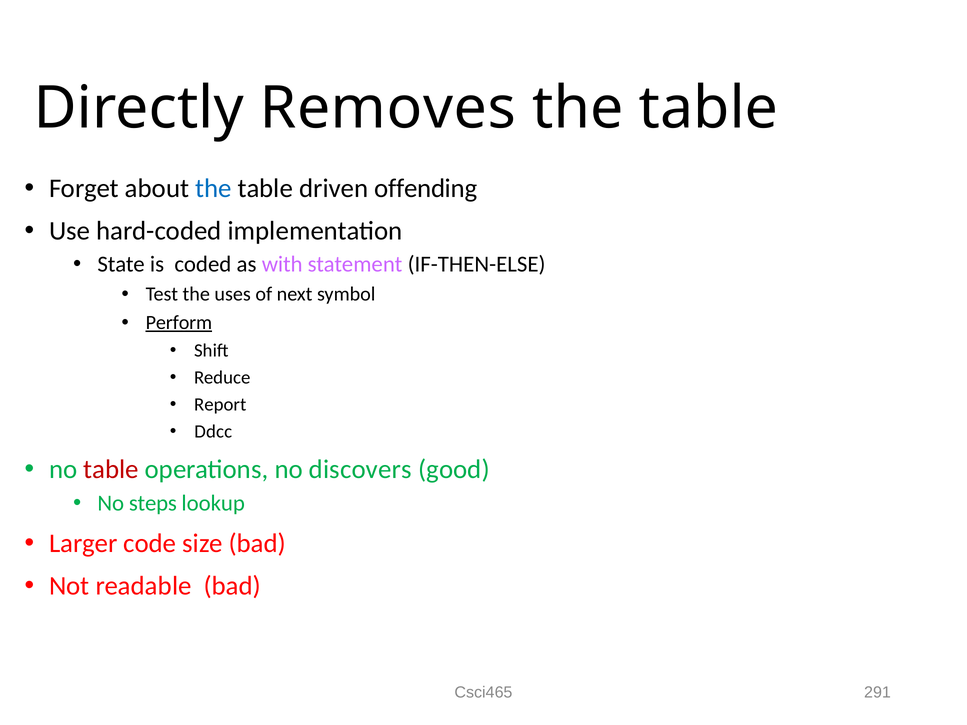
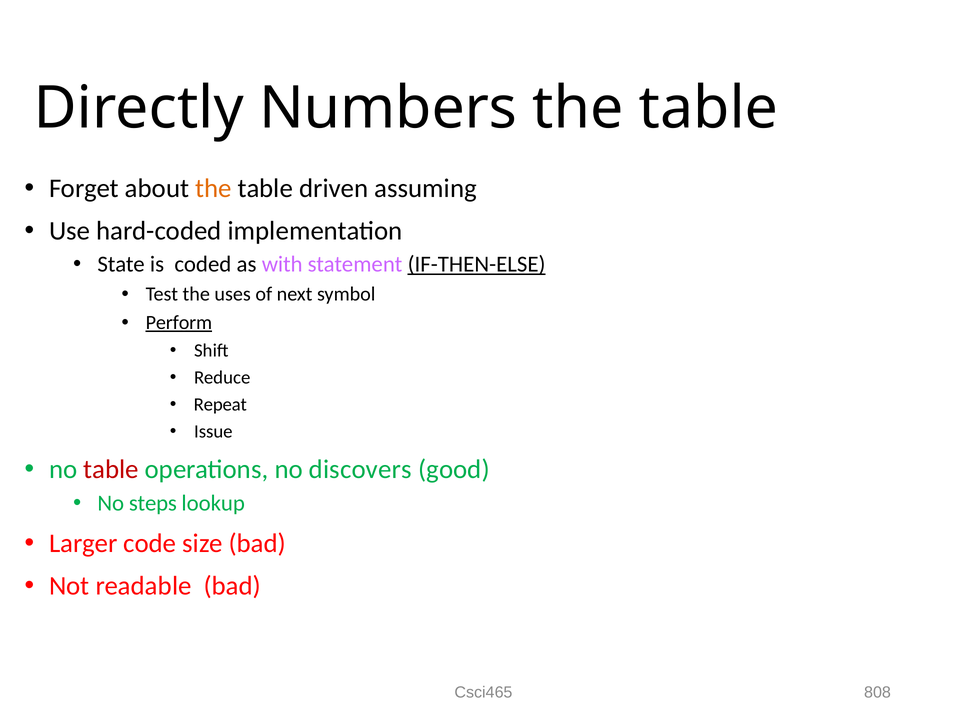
Removes: Removes -> Numbers
the at (214, 188) colour: blue -> orange
offending: offending -> assuming
IF-THEN-ELSE underline: none -> present
Report: Report -> Repeat
Ddcc: Ddcc -> Issue
291: 291 -> 808
